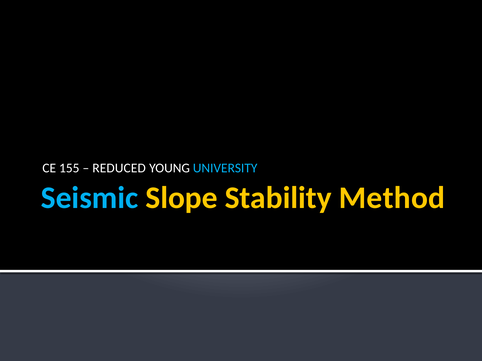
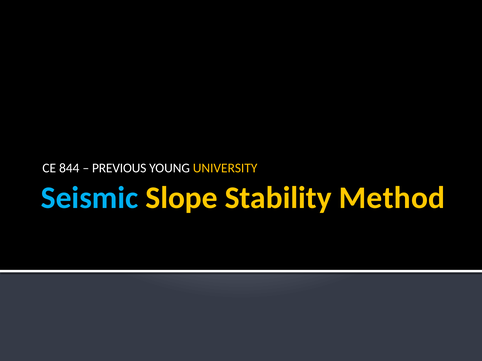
155: 155 -> 844
REDUCED: REDUCED -> PREVIOUS
UNIVERSITY colour: light blue -> yellow
